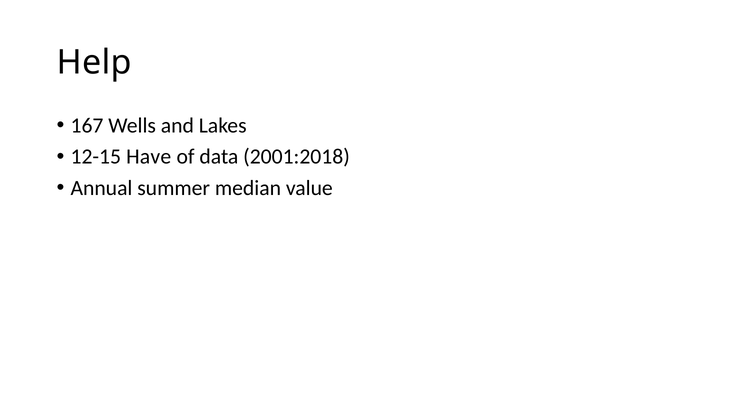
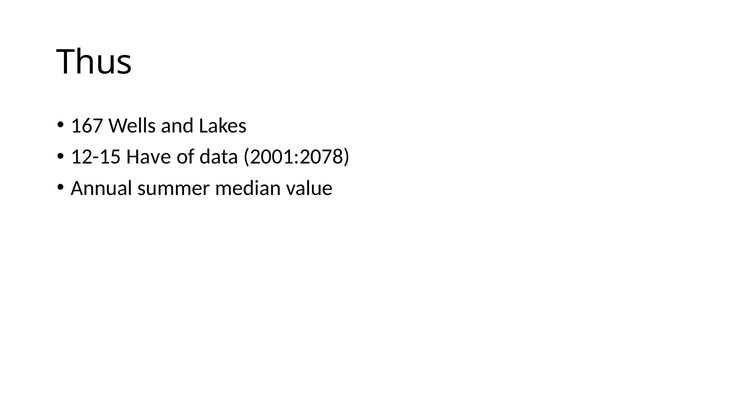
Help: Help -> Thus
2001:2018: 2001:2018 -> 2001:2078
